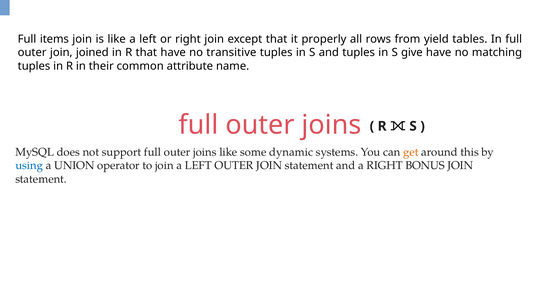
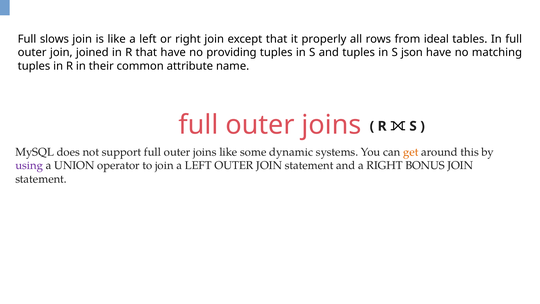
items: items -> slows
yield: yield -> ideal
transitive: transitive -> providing
give: give -> json
using colour: blue -> purple
